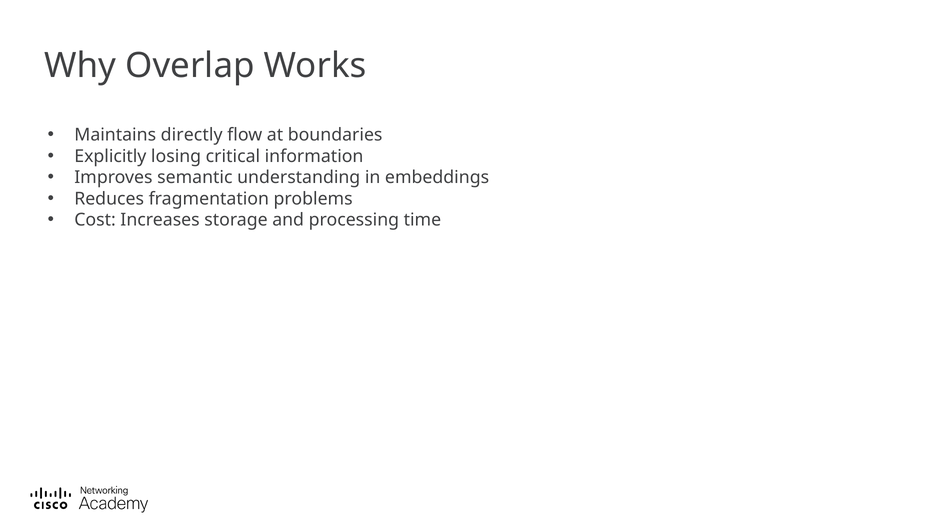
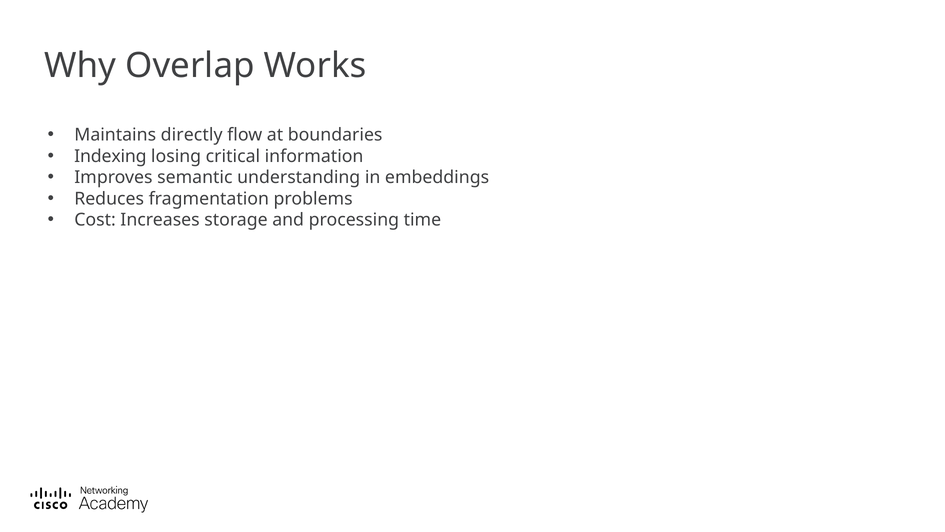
Explicitly: Explicitly -> Indexing
